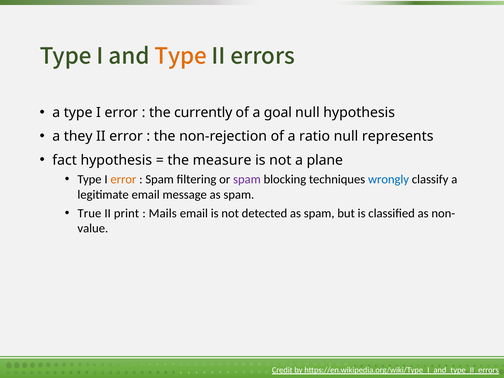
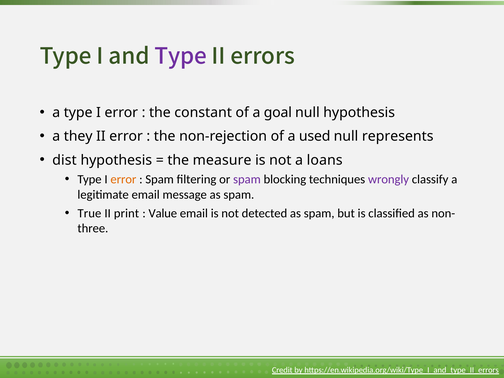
Type at (181, 57) colour: orange -> purple
currently: currently -> constant
ratio: ratio -> used
fact: fact -> dist
plane: plane -> loans
wrongly colour: blue -> purple
Mails: Mails -> Value
value: value -> three
